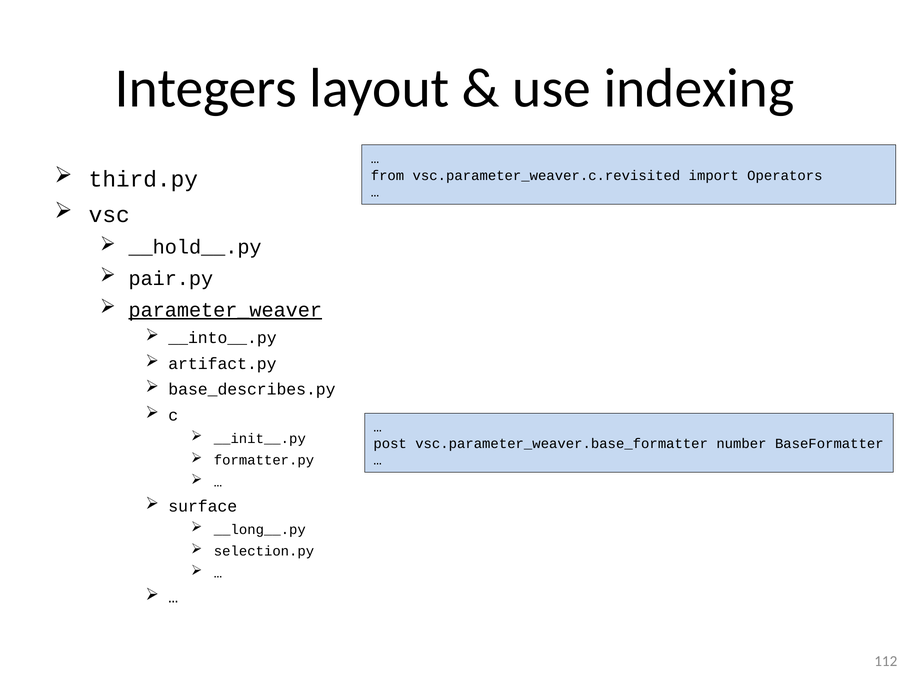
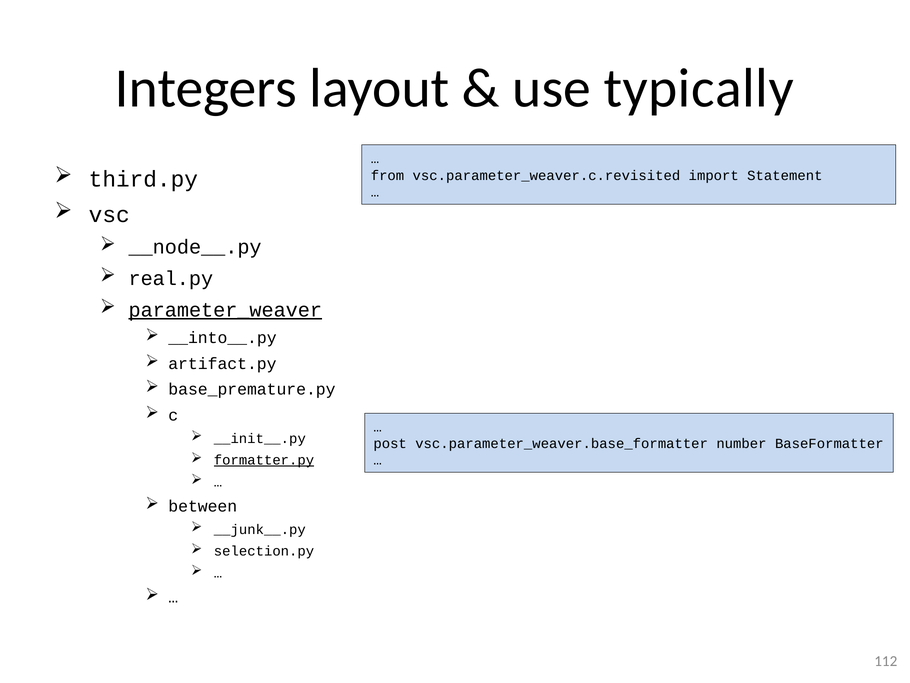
indexing: indexing -> typically
Operators: Operators -> Statement
__hold__.py: __hold__.py -> __node__.py
pair.py: pair.py -> real.py
base_describes.py: base_describes.py -> base_premature.py
formatter.py underline: none -> present
surface: surface -> between
__long__.py: __long__.py -> __junk__.py
